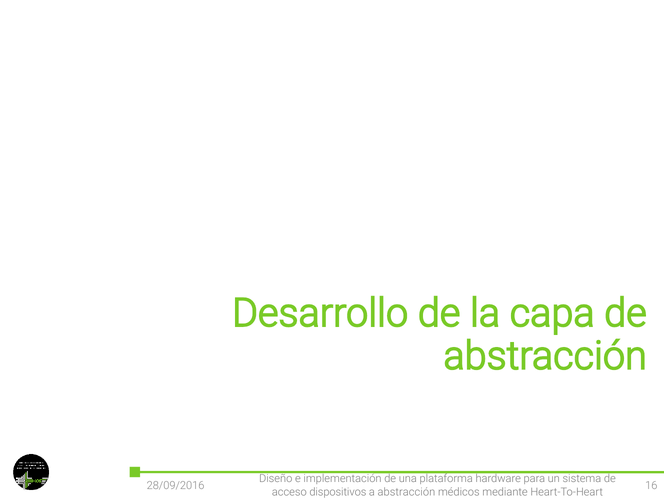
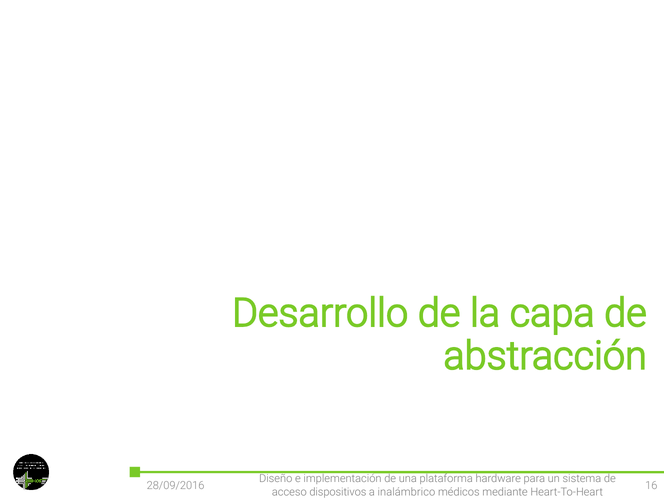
a abstracción: abstracción -> inalámbrico
